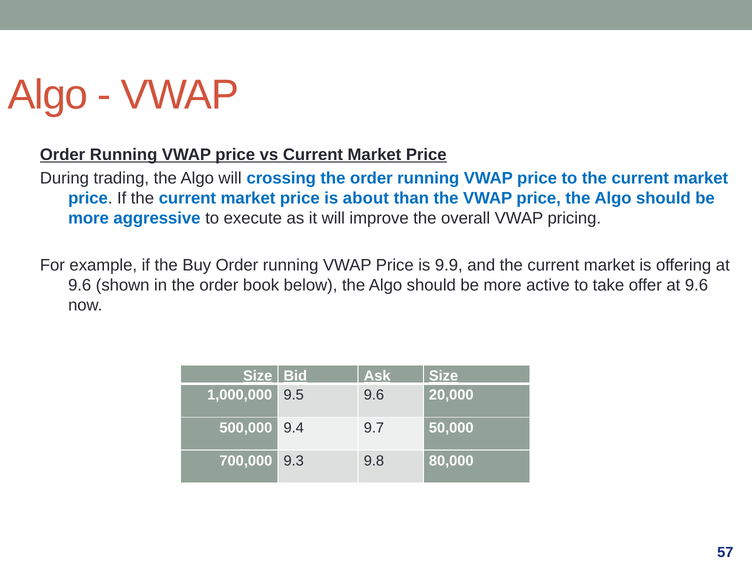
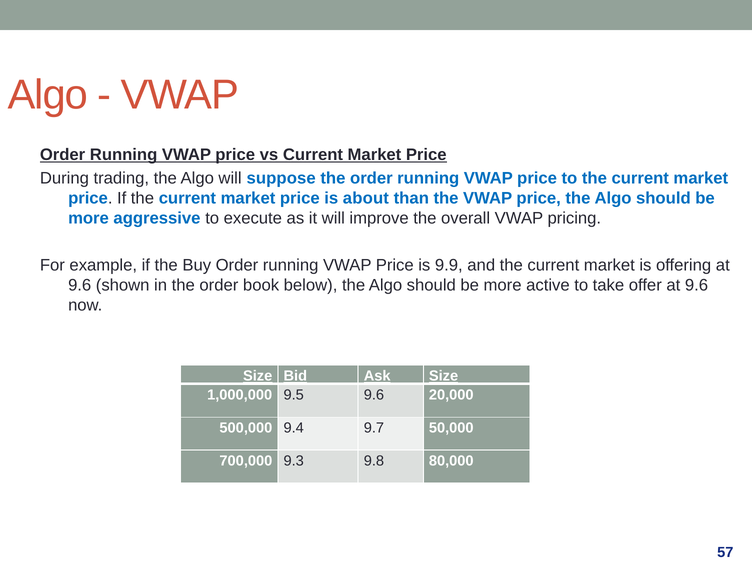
crossing: crossing -> suppose
